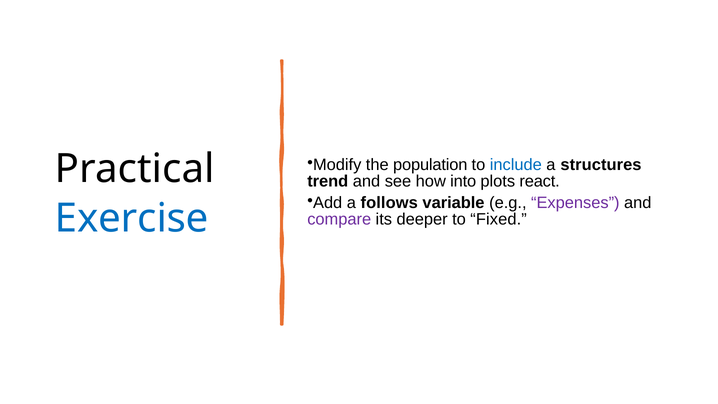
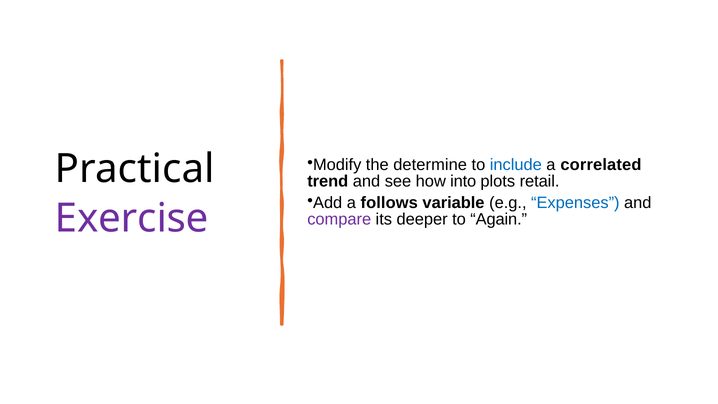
population: population -> determine
structures: structures -> correlated
react: react -> retail
Expenses colour: purple -> blue
Exercise colour: blue -> purple
Fixed: Fixed -> Again
